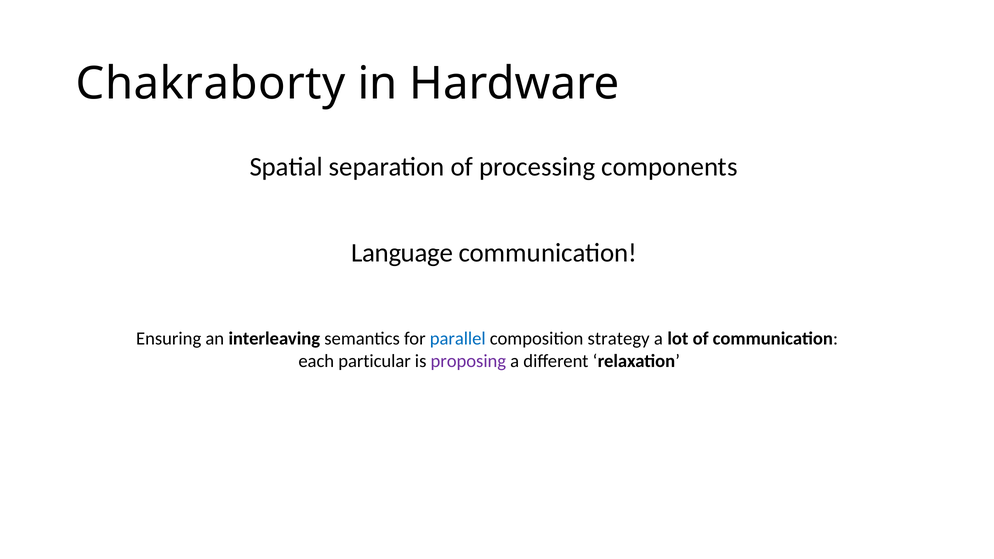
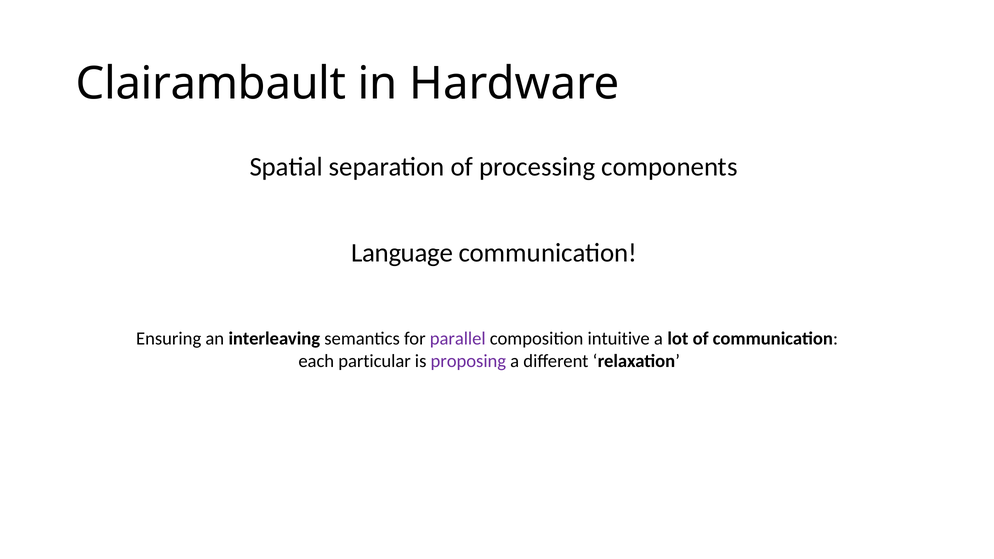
Chakraborty: Chakraborty -> Clairambault
parallel colour: blue -> purple
strategy: strategy -> intuitive
